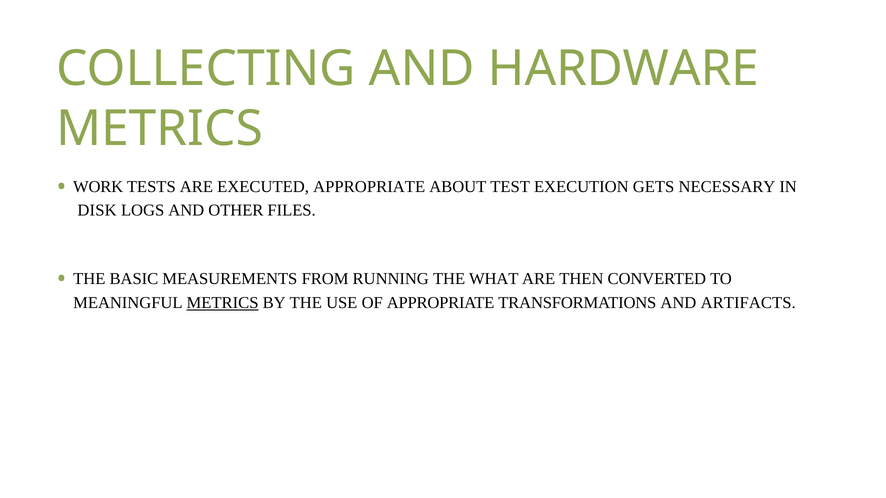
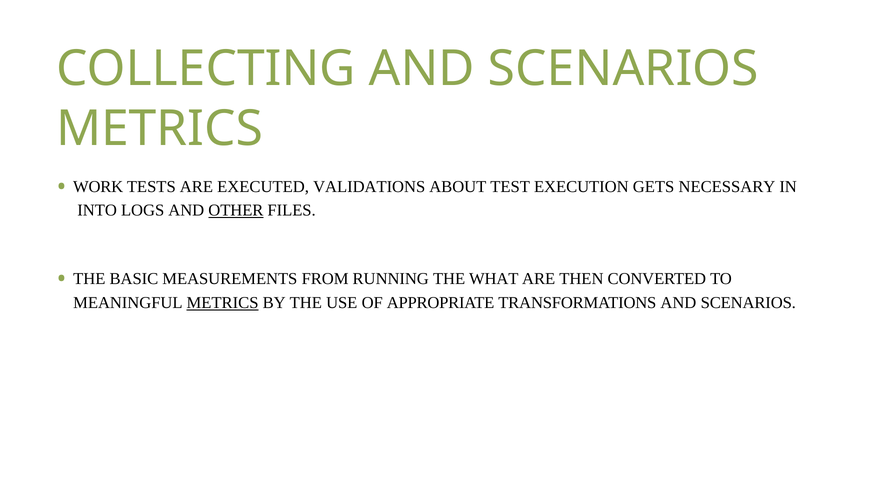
COLLECTING AND HARDWARE: HARDWARE -> SCENARIOS
EXECUTED APPROPRIATE: APPROPRIATE -> VALIDATIONS
DISK: DISK -> INTO
OTHER underline: none -> present
TRANSFORMATIONS AND ARTIFACTS: ARTIFACTS -> SCENARIOS
